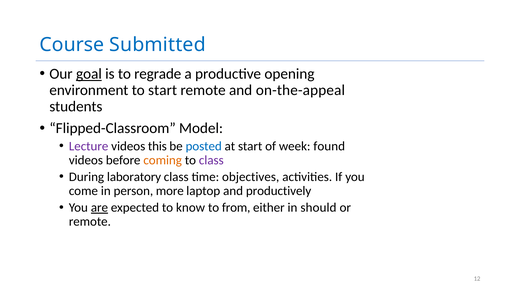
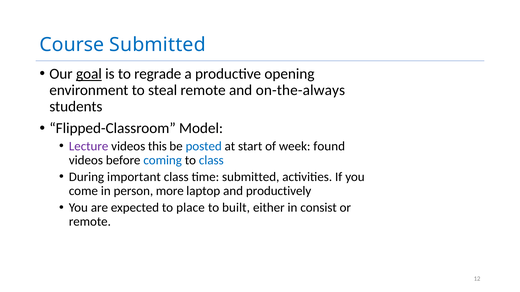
to start: start -> steal
on-the-appeal: on-the-appeal -> on-the-always
coming colour: orange -> blue
class at (211, 160) colour: purple -> blue
laboratory: laboratory -> important
time objectives: objectives -> submitted
are underline: present -> none
know: know -> place
from: from -> built
should: should -> consist
